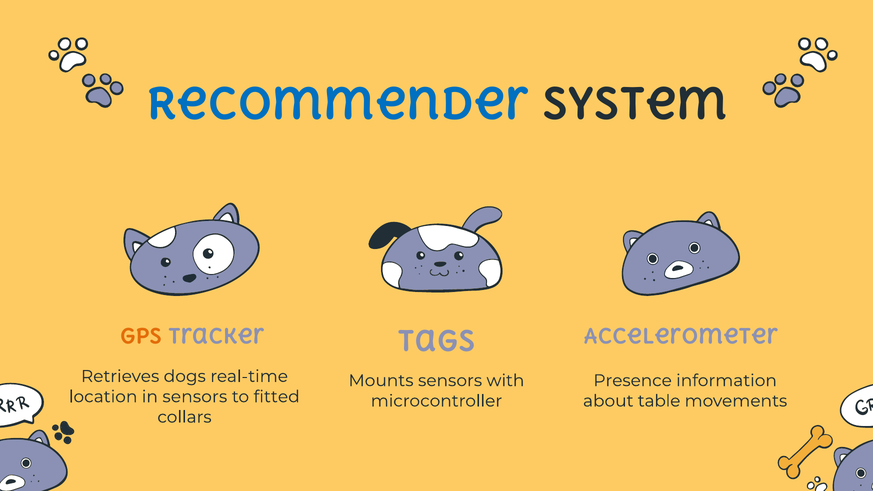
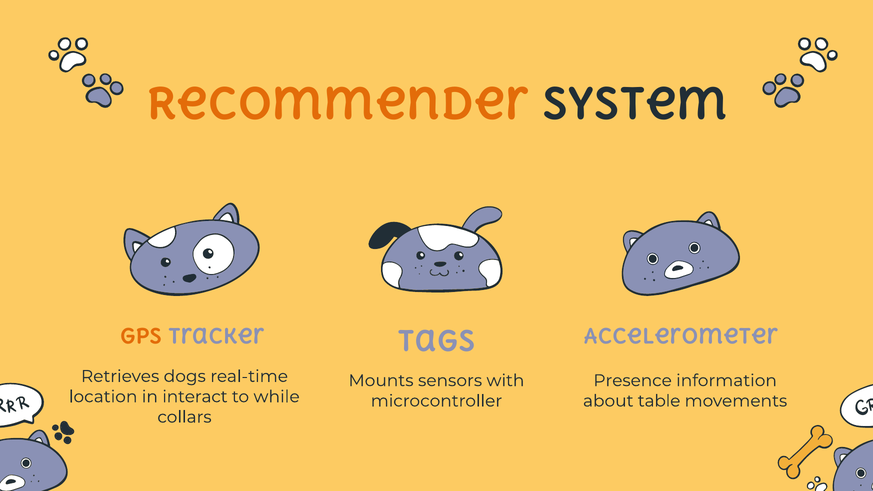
Recommender colour: blue -> orange
in sensors: sensors -> interact
fitted: fitted -> while
